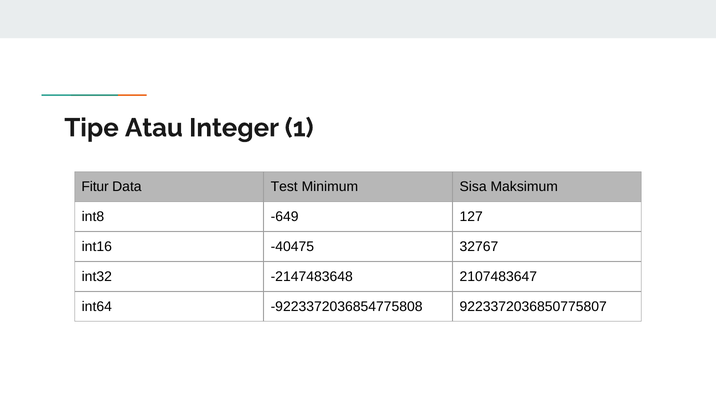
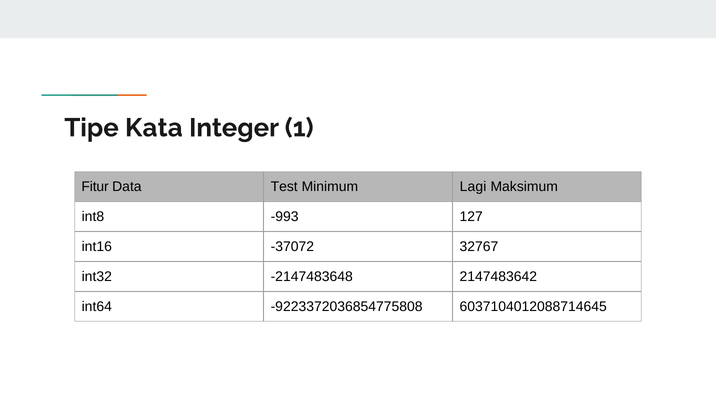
Atau: Atau -> Kata
Sisa: Sisa -> Lagi
-649: -649 -> -993
-40475: -40475 -> -37072
2107483647: 2107483647 -> 2147483642
9223372036850775807: 9223372036850775807 -> 6037104012088714645
